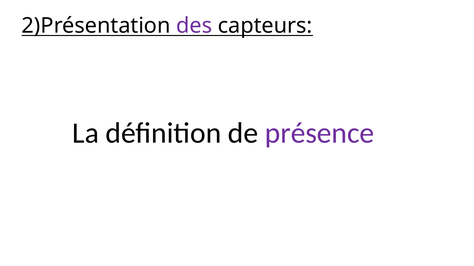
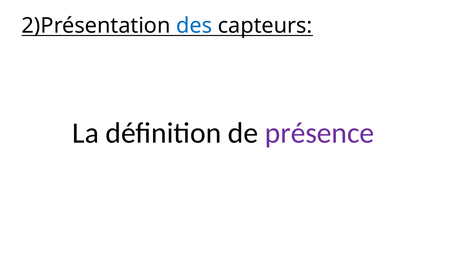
des colour: purple -> blue
